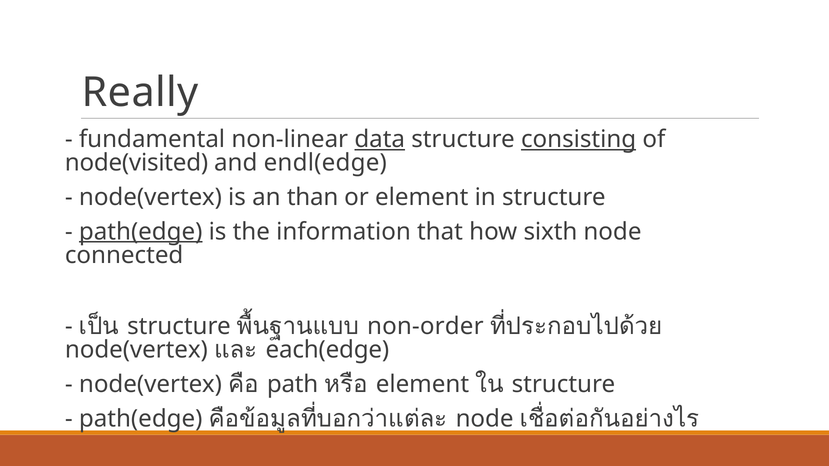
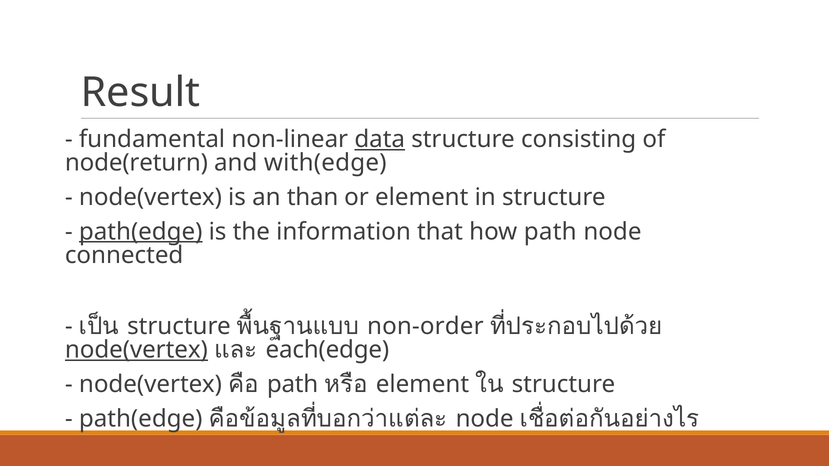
Really: Really -> Result
consisting underline: present -> none
node(visited: node(visited -> node(return
endl(edge: endl(edge -> with(edge
how sixth: sixth -> path
node(vertex at (136, 350) underline: none -> present
